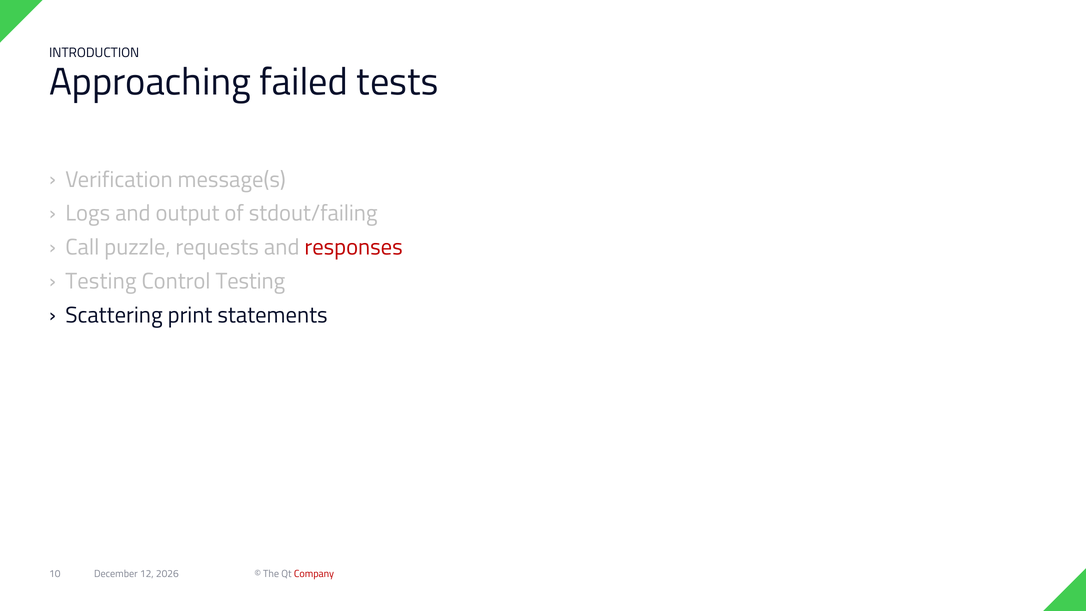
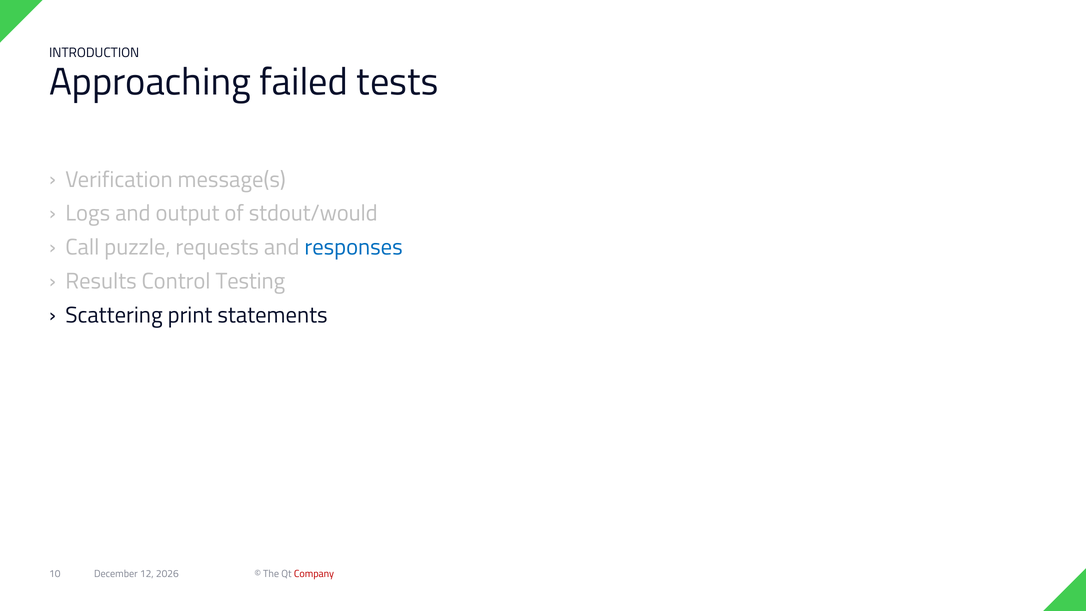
stdout/failing: stdout/failing -> stdout/would
responses colour: red -> blue
Testing at (101, 281): Testing -> Results
